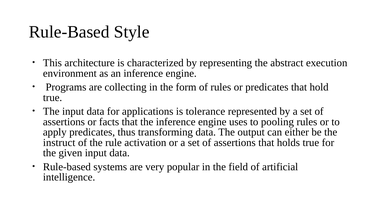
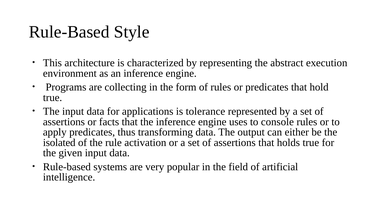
pooling: pooling -> console
instruct: instruct -> isolated
